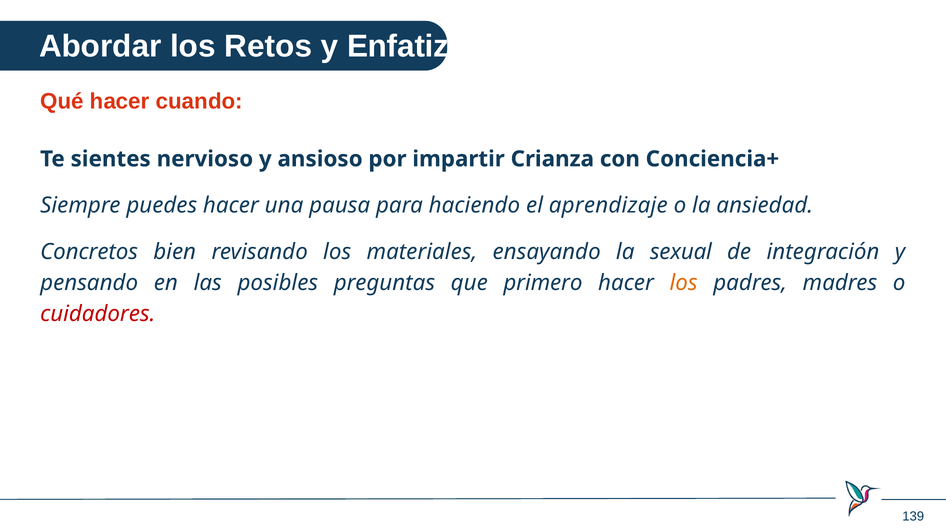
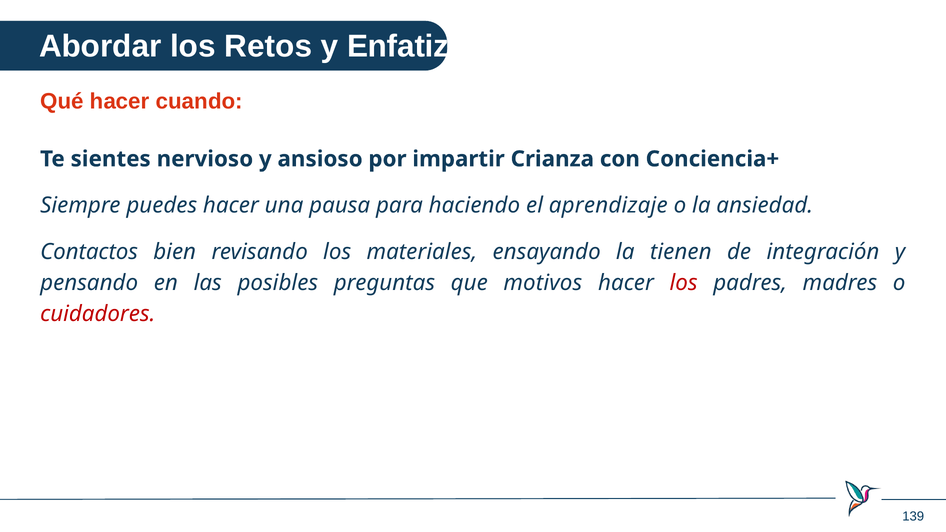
Concretos: Concretos -> Contactos
sexual: sexual -> tienen
primero: primero -> motivos
los at (684, 283) colour: orange -> red
